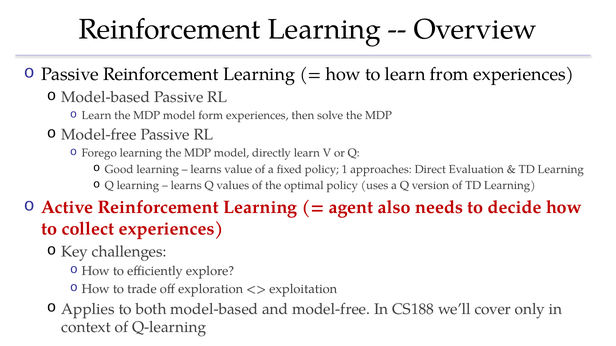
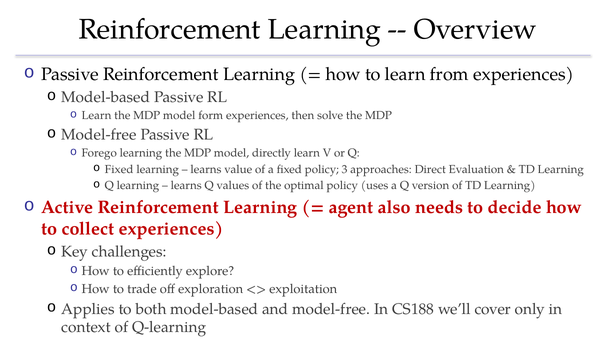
Good at (119, 169): Good -> Fixed
1: 1 -> 3
